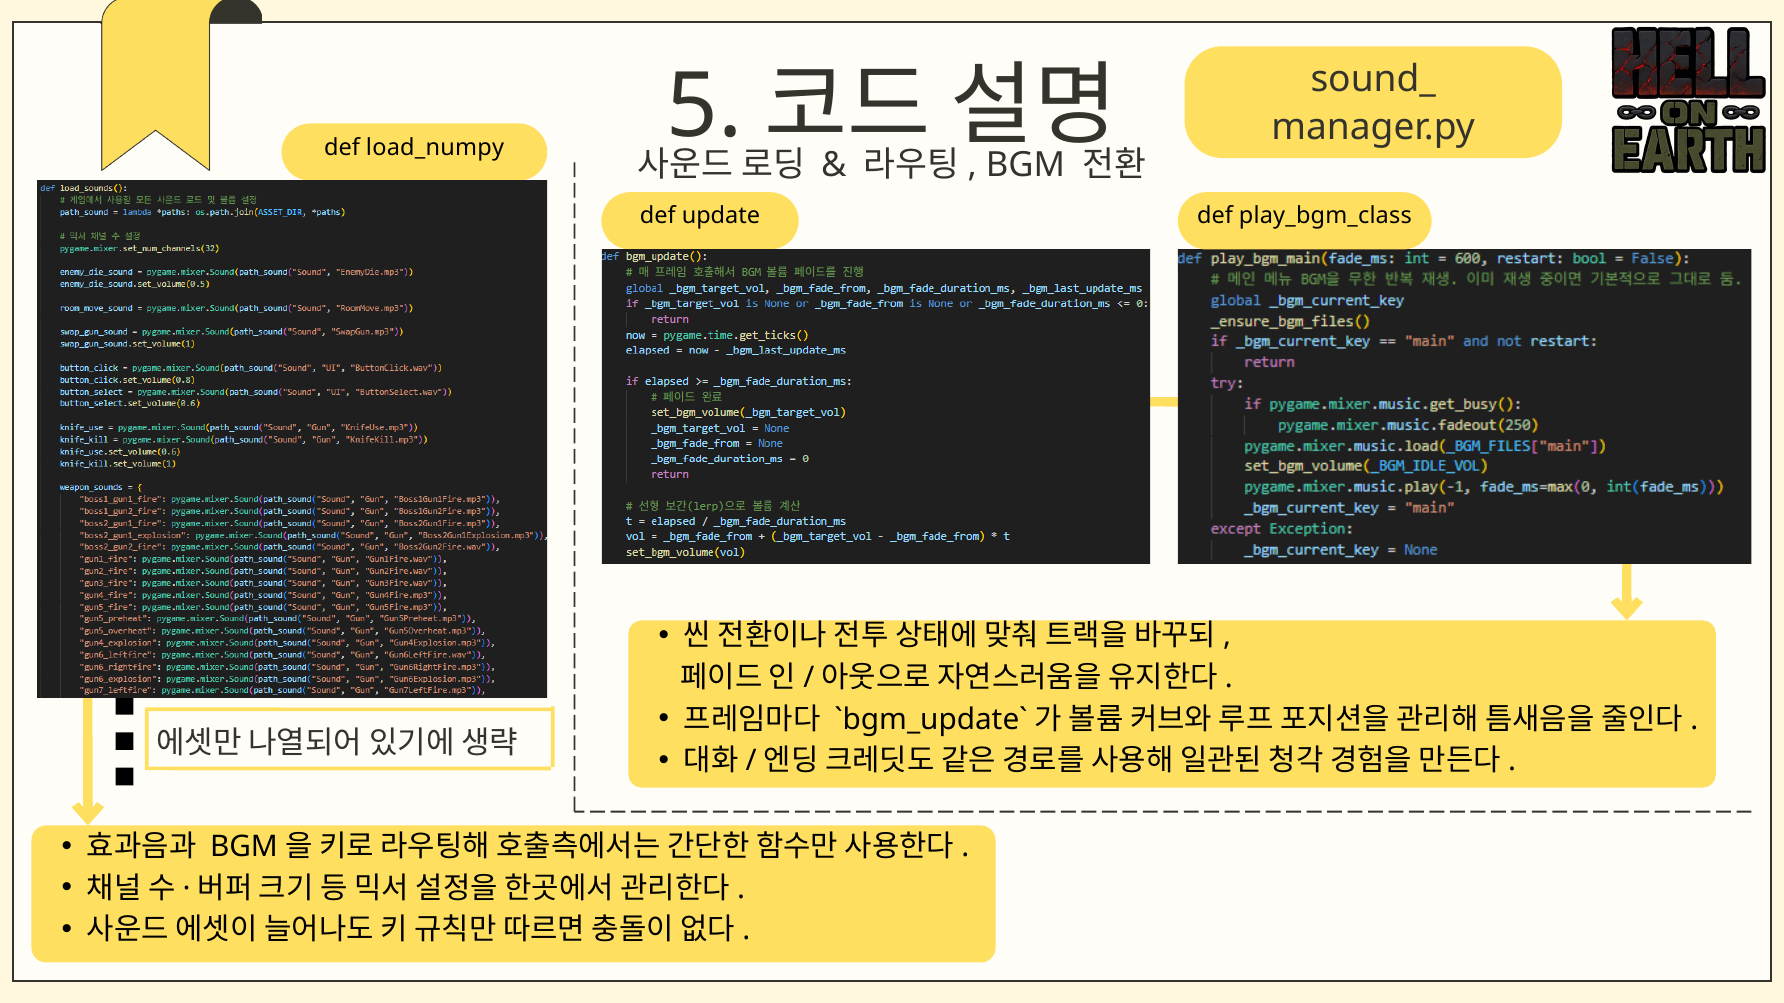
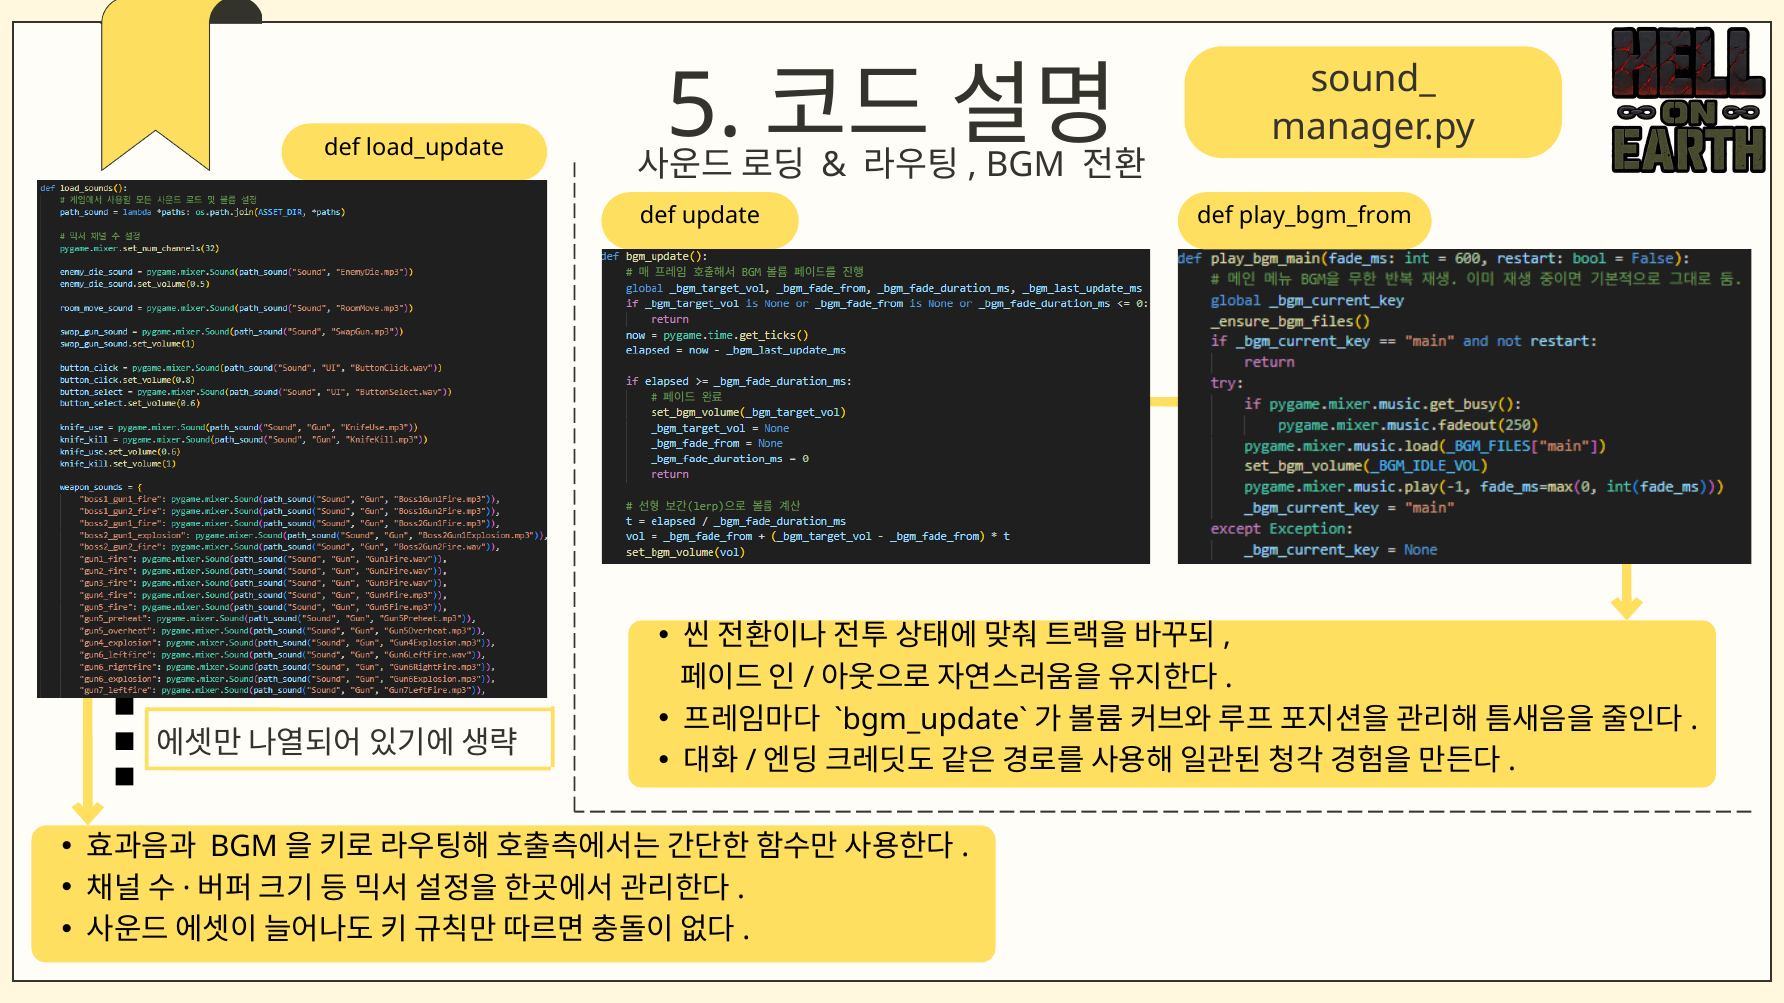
load_numpy: load_numpy -> load_update
play_bgm_class: play_bgm_class -> play_bgm_from
